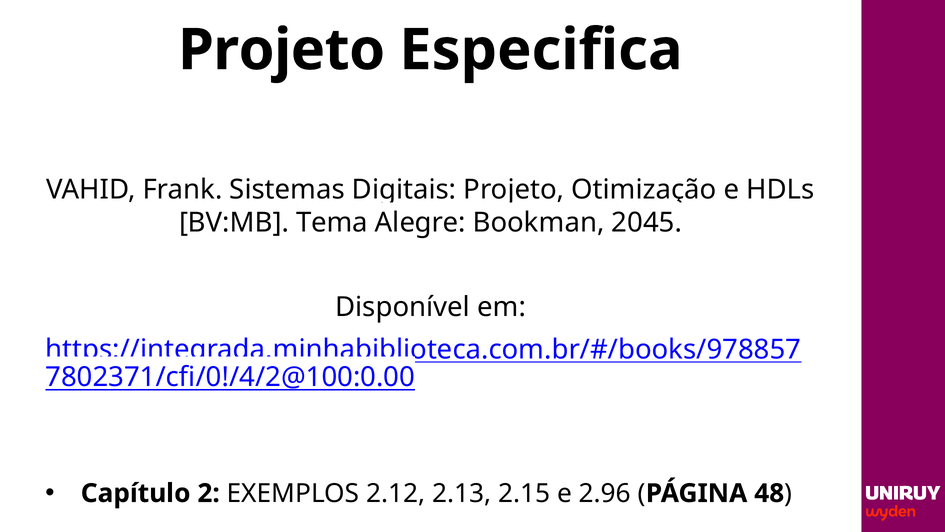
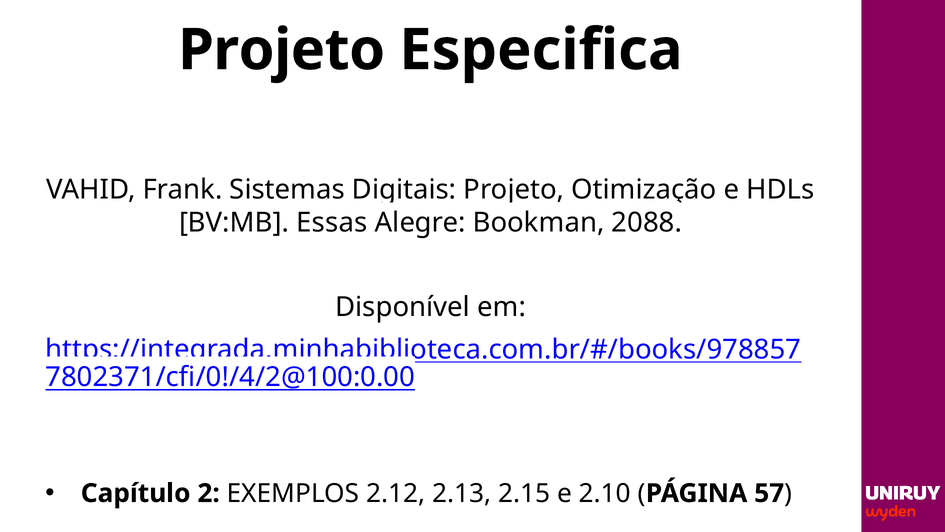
Tema: Tema -> Essas
2045: 2045 -> 2088
2.96: 2.96 -> 2.10
48: 48 -> 57
